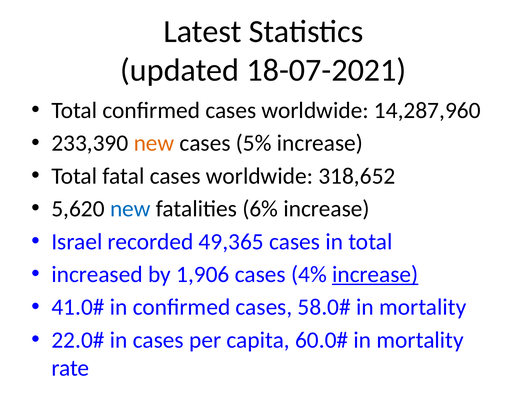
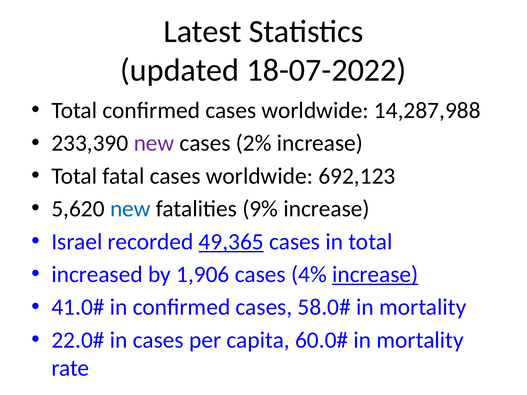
18-07-2021: 18-07-2021 -> 18-07-2022
14,287,960: 14,287,960 -> 14,287,988
new at (154, 143) colour: orange -> purple
5%: 5% -> 2%
318,652: 318,652 -> 692,123
6%: 6% -> 9%
49,365 underline: none -> present
